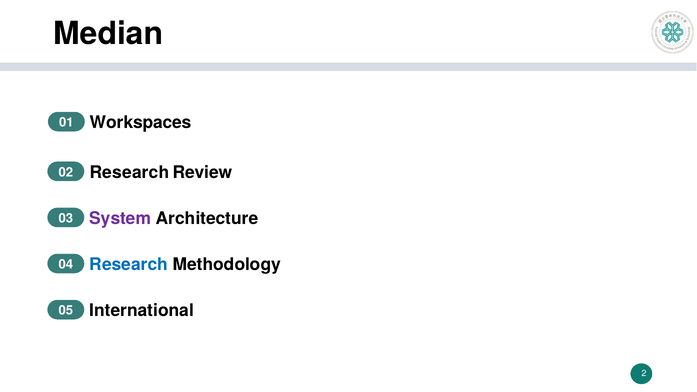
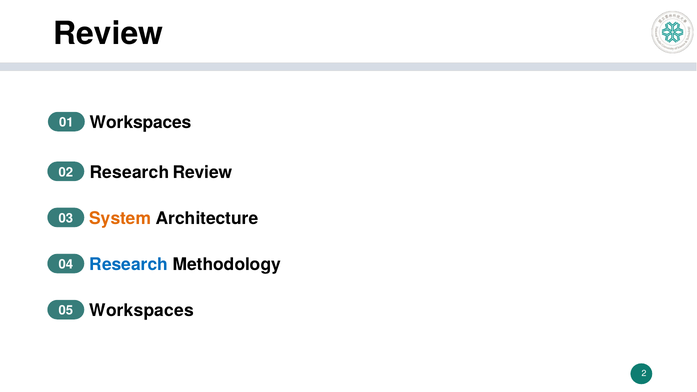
Median at (108, 34): Median -> Review
System colour: purple -> orange
05 International: International -> Workspaces
